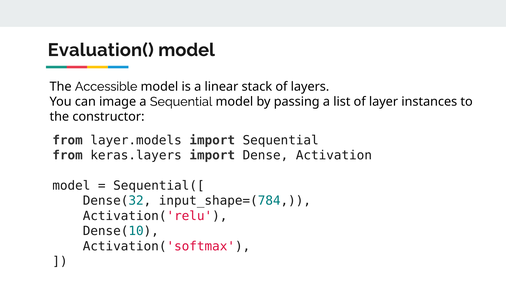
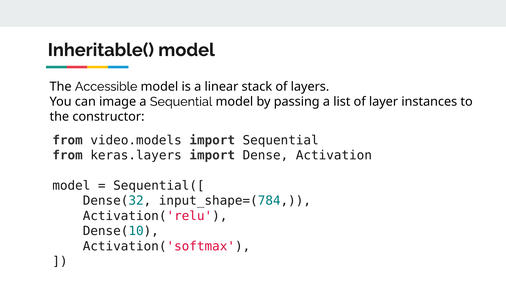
Evaluation(: Evaluation( -> Inheritable(
layer.models: layer.models -> video.models
